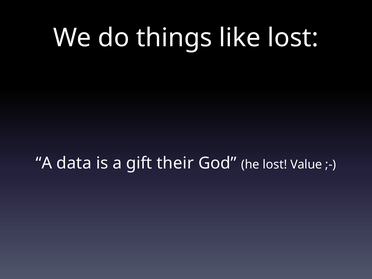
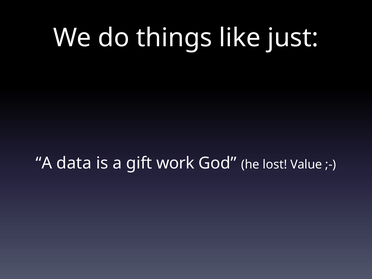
like lost: lost -> just
their: their -> work
